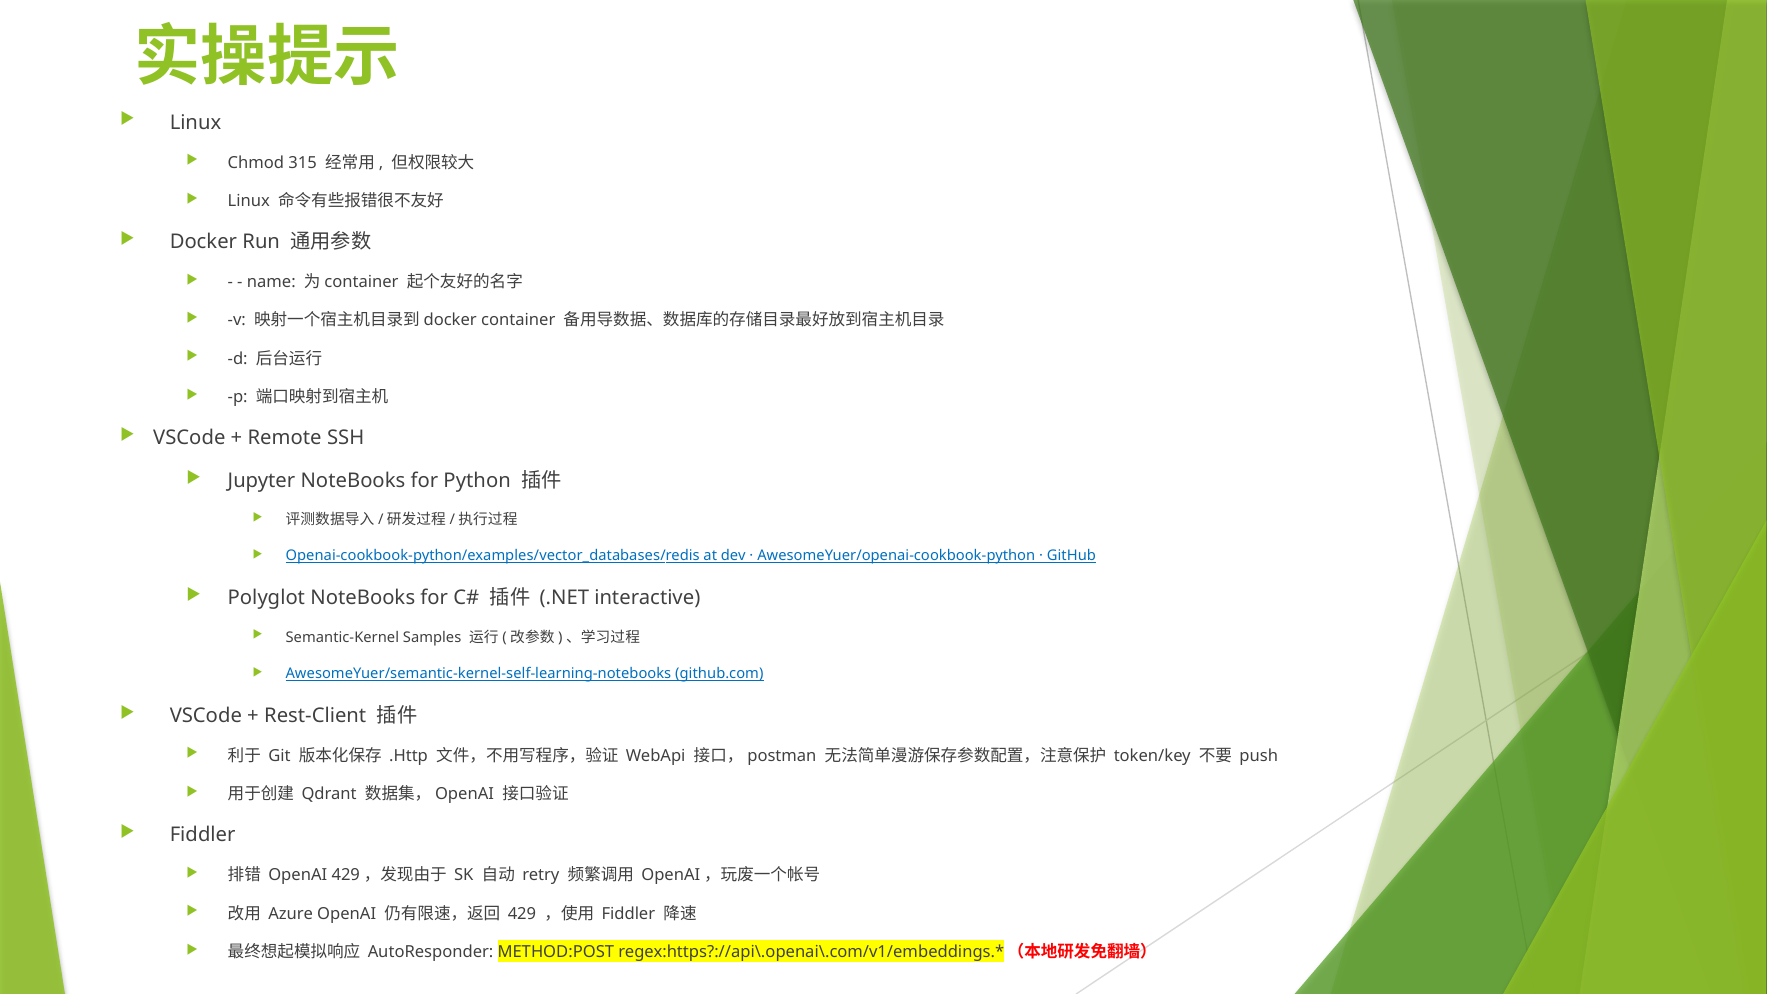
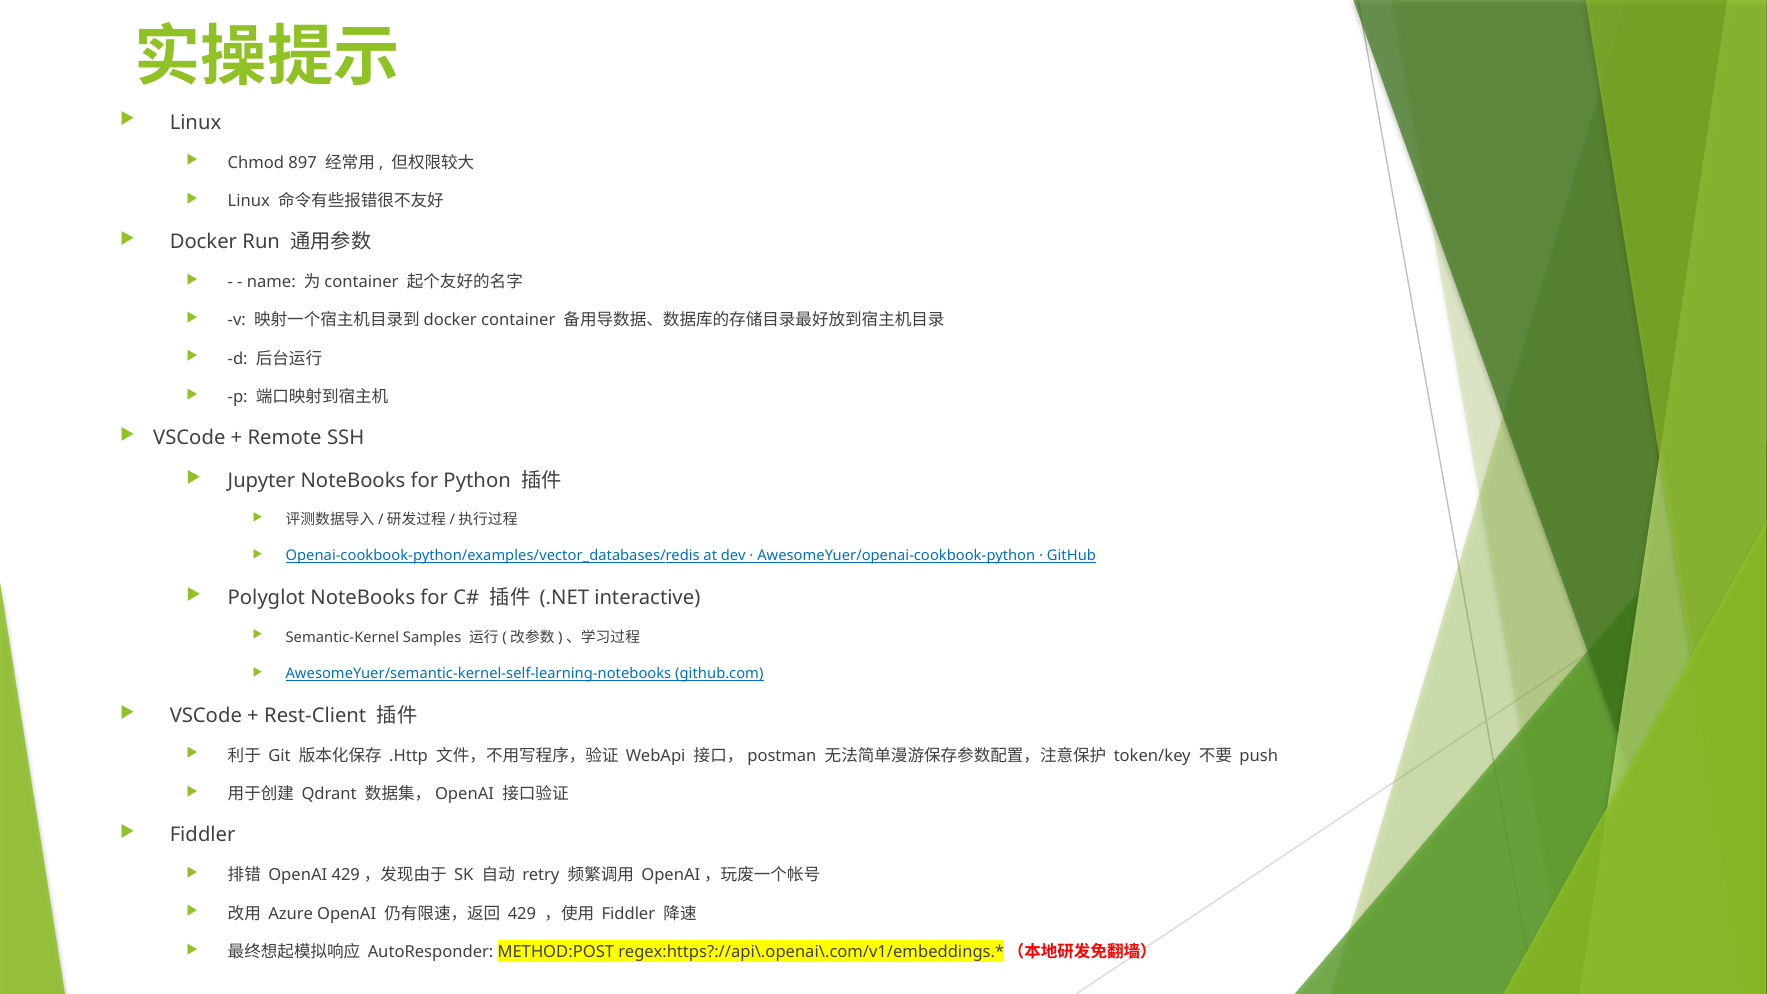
315: 315 -> 897
